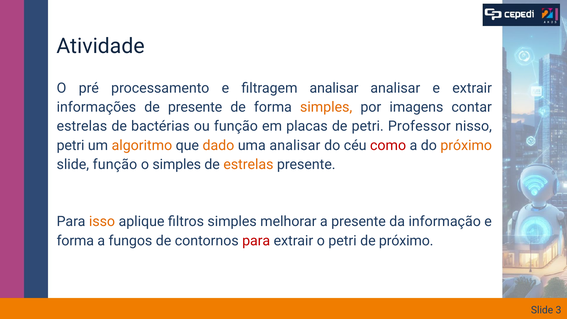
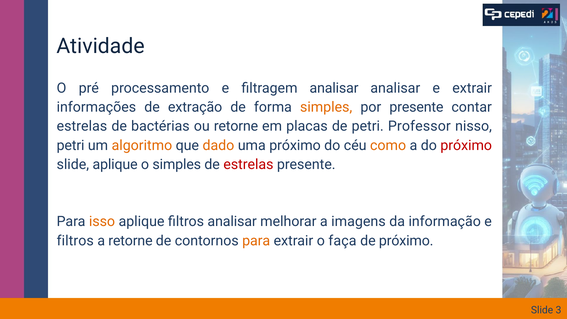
de presente: presente -> extração
por imagens: imagens -> presente
ou função: função -> retorne
uma analisar: analisar -> próximo
como colour: red -> orange
próximo at (466, 145) colour: orange -> red
slide função: função -> aplique
estrelas at (248, 164) colour: orange -> red
filtros simples: simples -> analisar
a presente: presente -> imagens
forma at (75, 241): forma -> filtros
a fungos: fungos -> retorne
para at (256, 241) colour: red -> orange
o petri: petri -> faça
